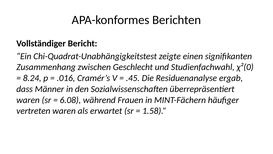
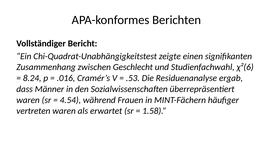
χ²(0: χ²(0 -> χ²(6
.45: .45 -> .53
6.08: 6.08 -> 4.54
